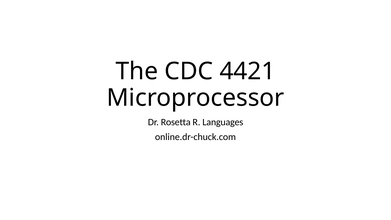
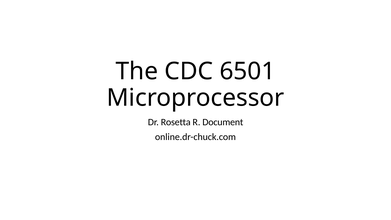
4421: 4421 -> 6501
Languages: Languages -> Document
